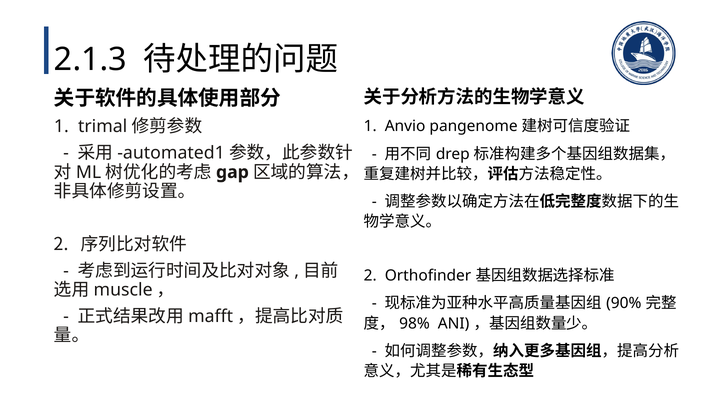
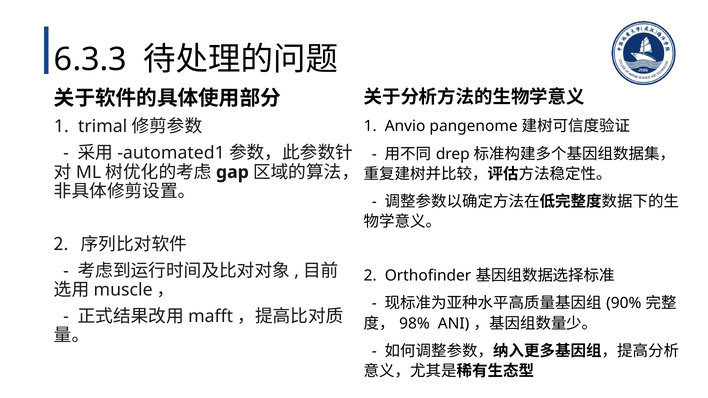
2.1.3: 2.1.3 -> 6.3.3
